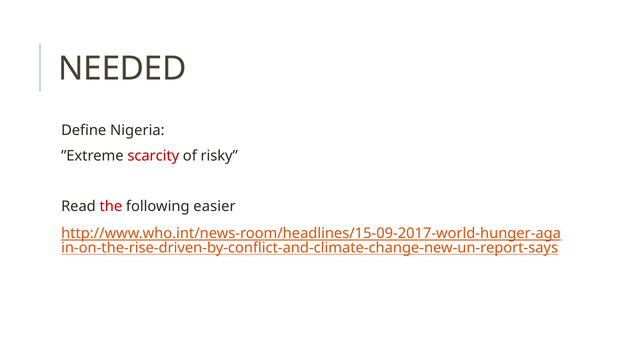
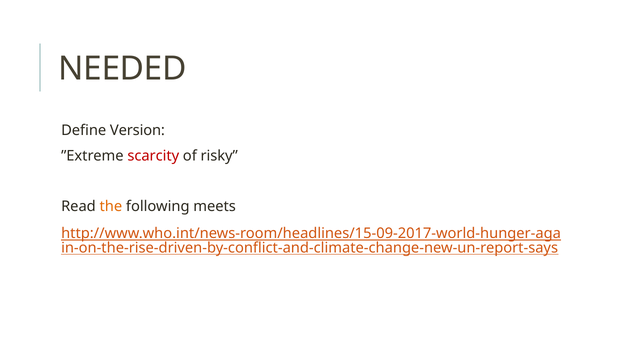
Nigeria: Nigeria -> Version
the colour: red -> orange
easier: easier -> meets
